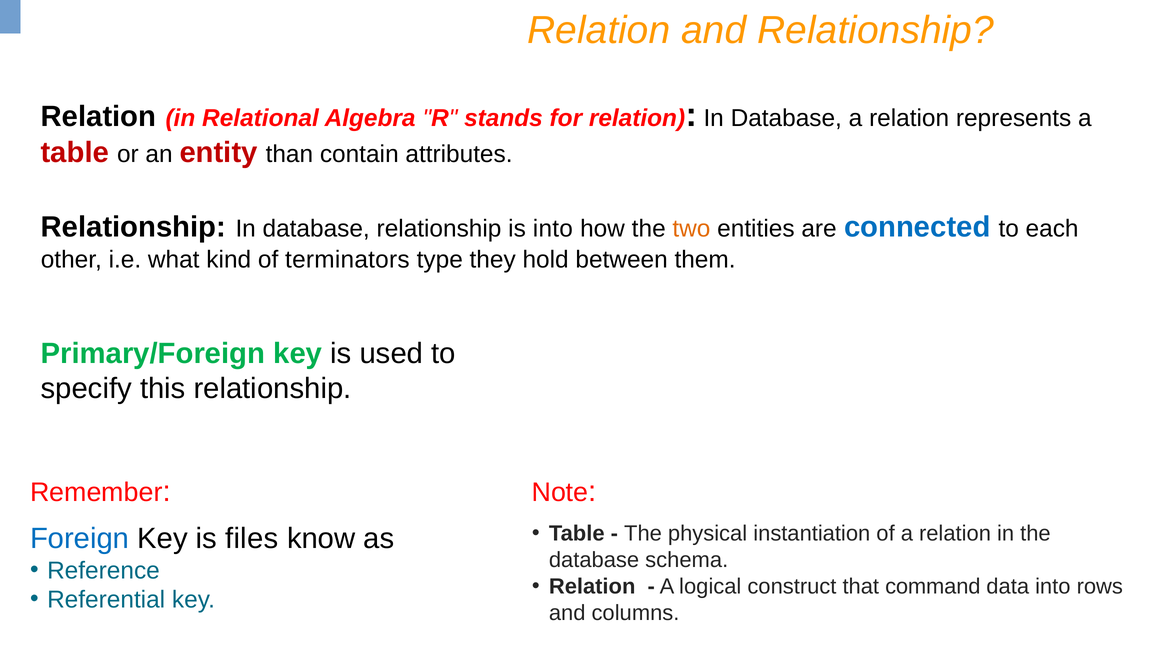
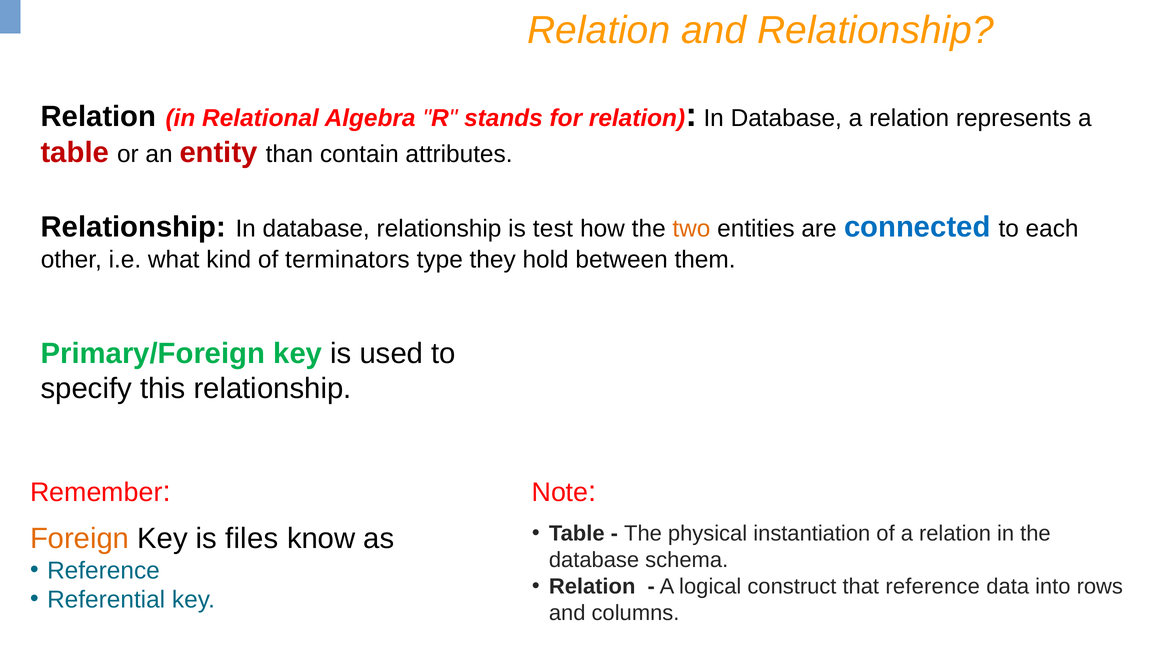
is into: into -> test
Foreign colour: blue -> orange
that command: command -> reference
